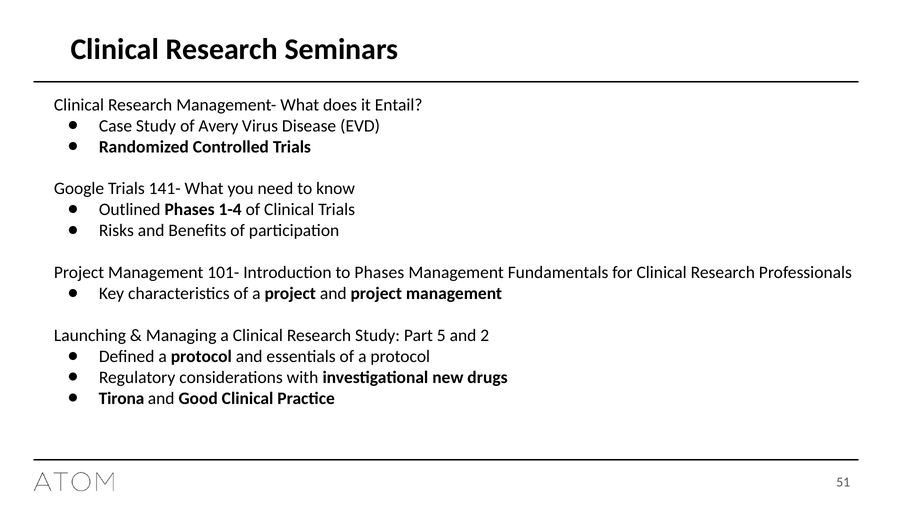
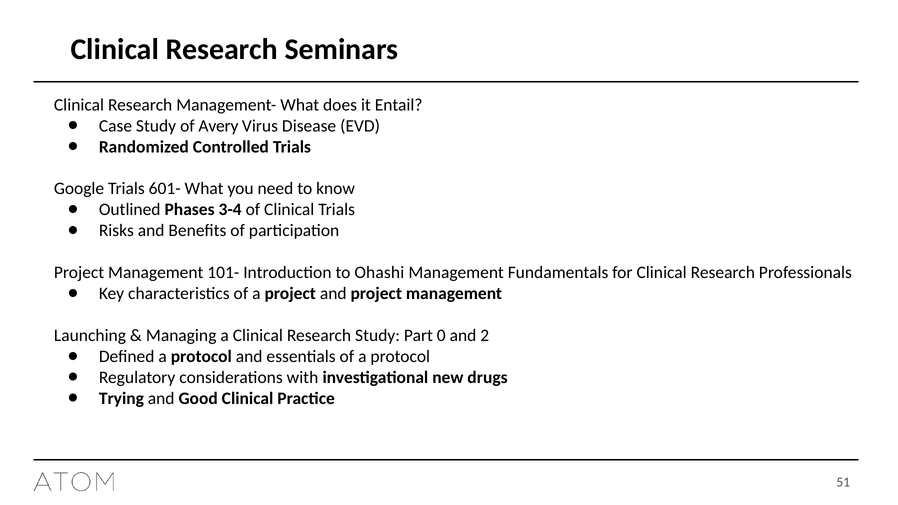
141-: 141- -> 601-
1-4: 1-4 -> 3-4
to Phases: Phases -> Ohashi
5: 5 -> 0
Tirona: Tirona -> Trying
